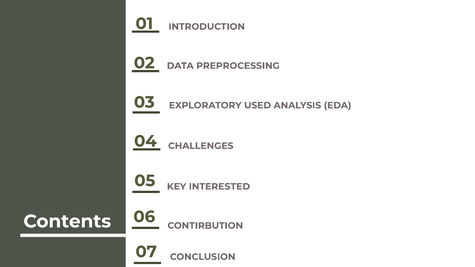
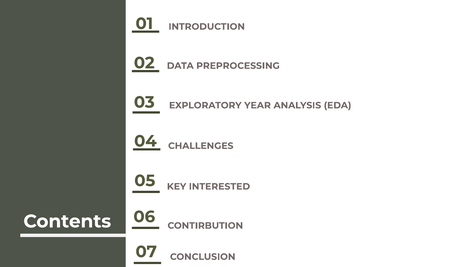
USED: USED -> YEAR
